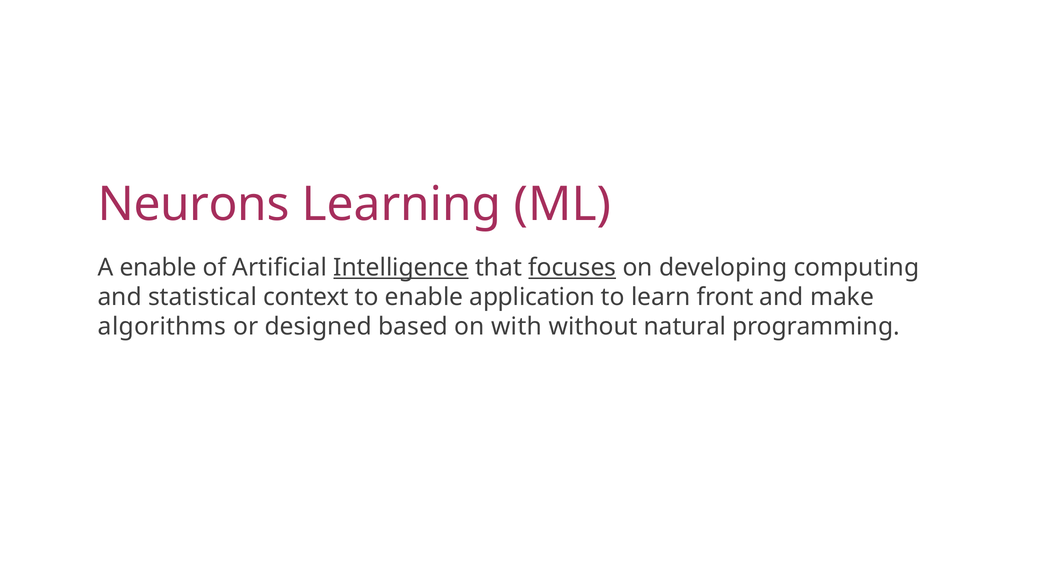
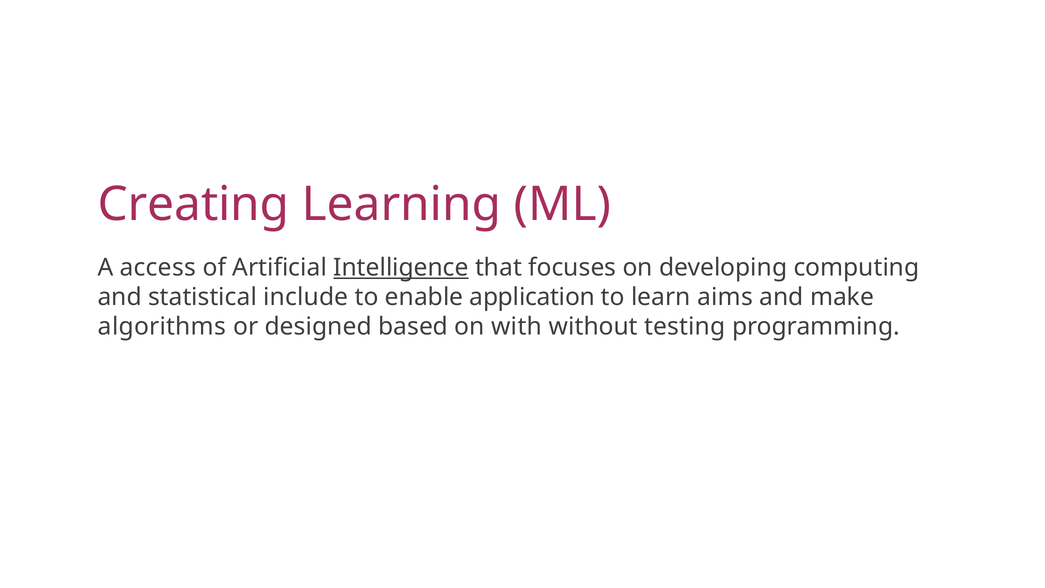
Neurons: Neurons -> Creating
A enable: enable -> access
focuses underline: present -> none
context: context -> include
front: front -> aims
natural: natural -> testing
